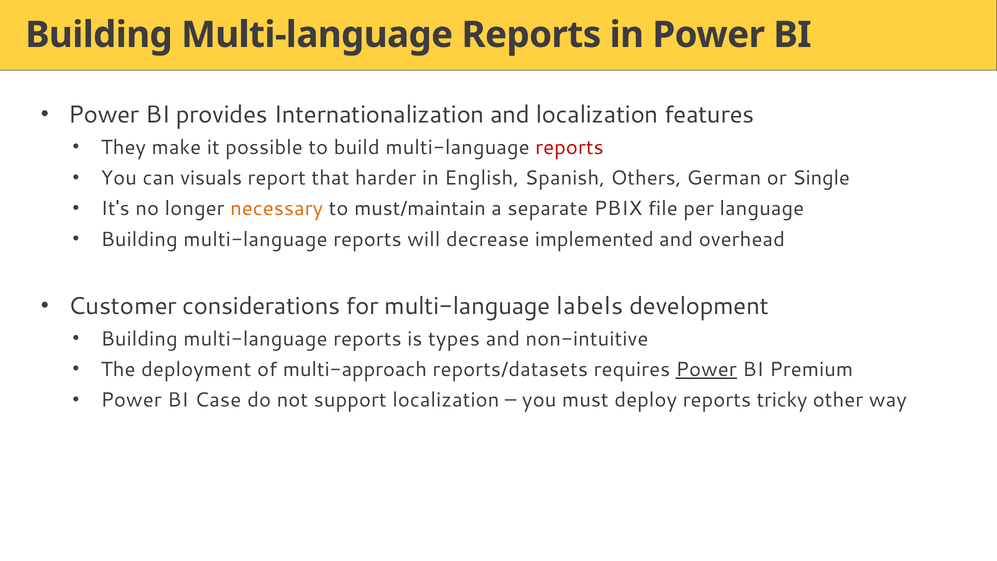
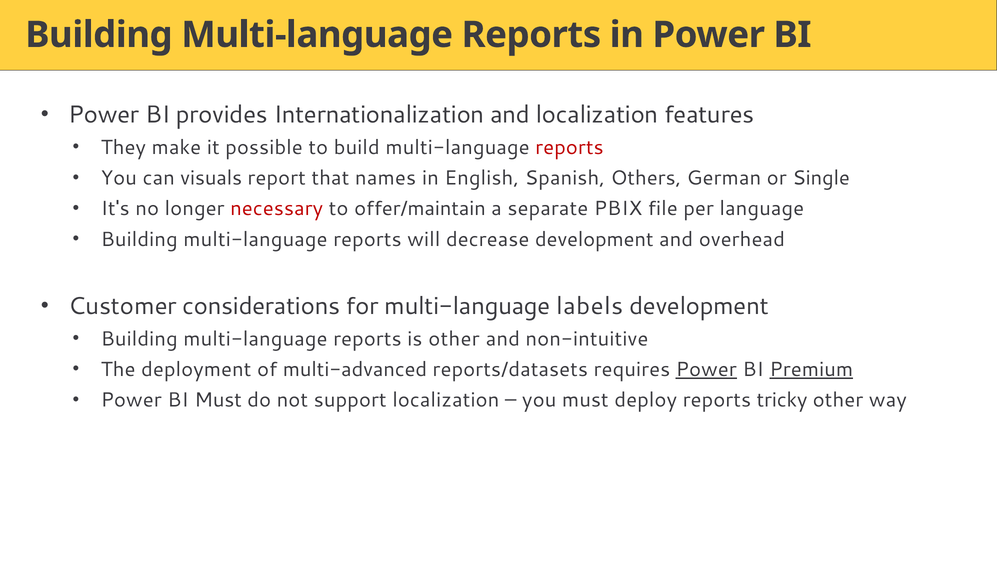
harder: harder -> names
necessary colour: orange -> red
must/maintain: must/maintain -> offer/maintain
decrease implemented: implemented -> development
is types: types -> other
multi-approach: multi-approach -> multi-advanced
Premium underline: none -> present
BI Case: Case -> Must
